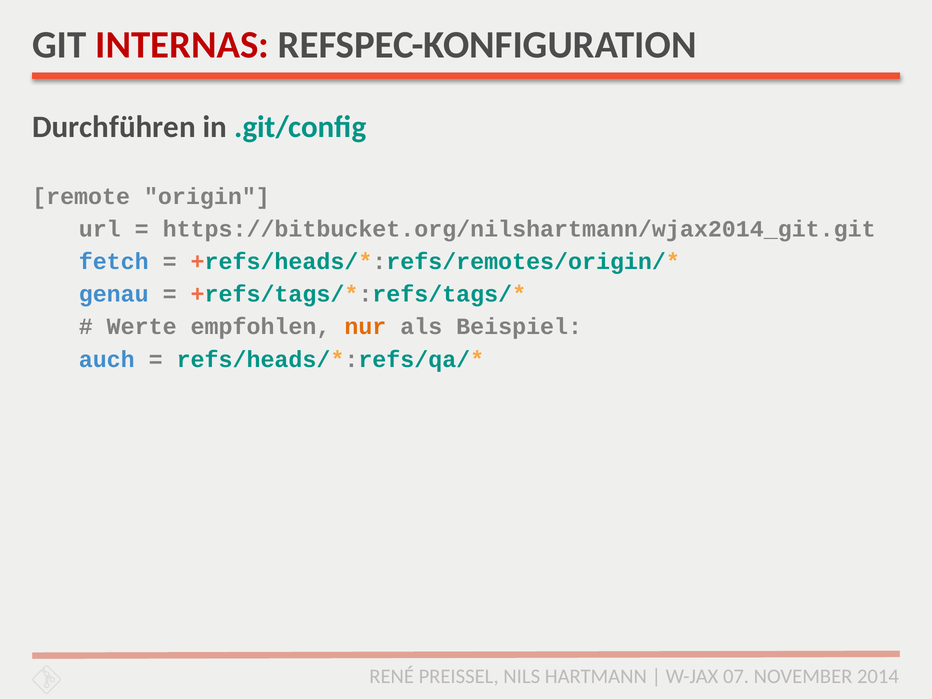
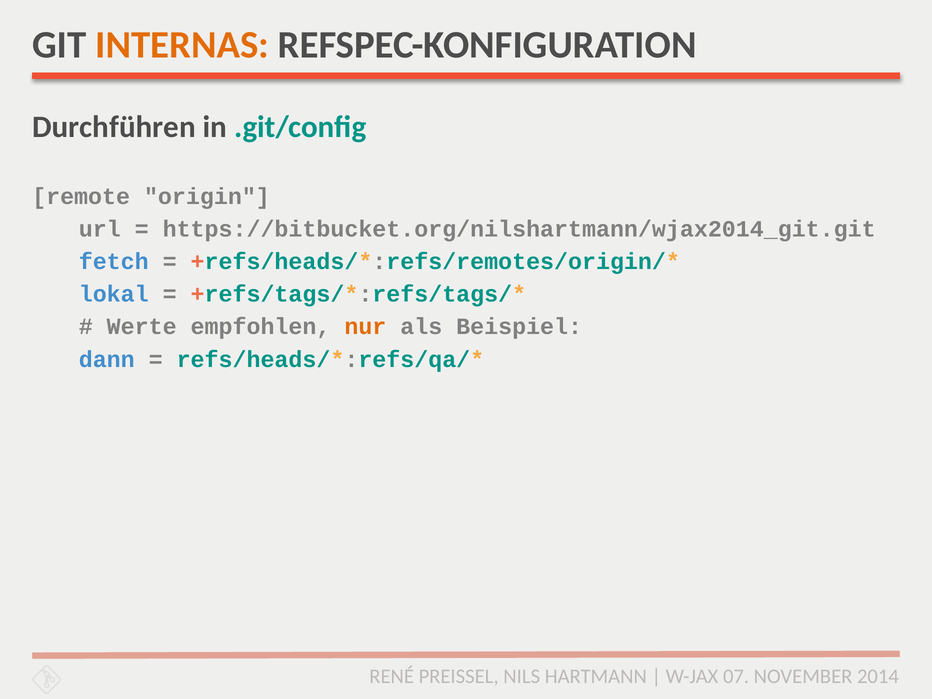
INTERNAS colour: red -> orange
genau: genau -> lokal
auch: auch -> dann
